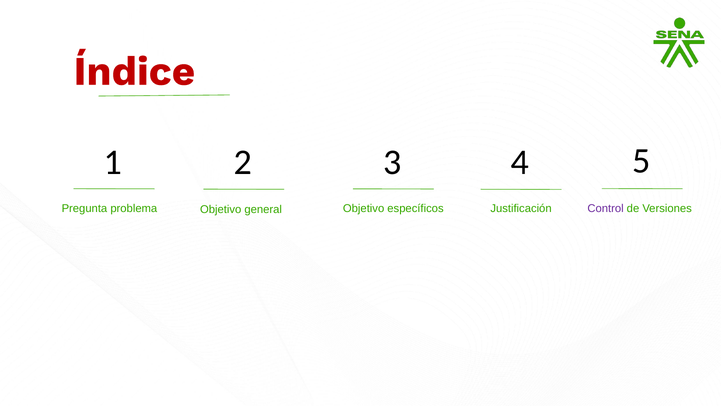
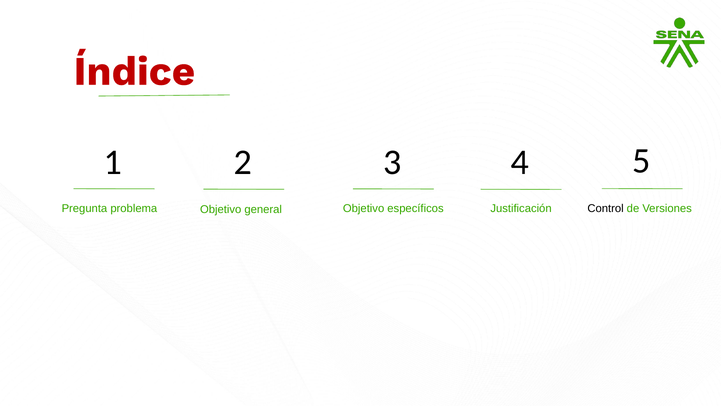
Control colour: purple -> black
